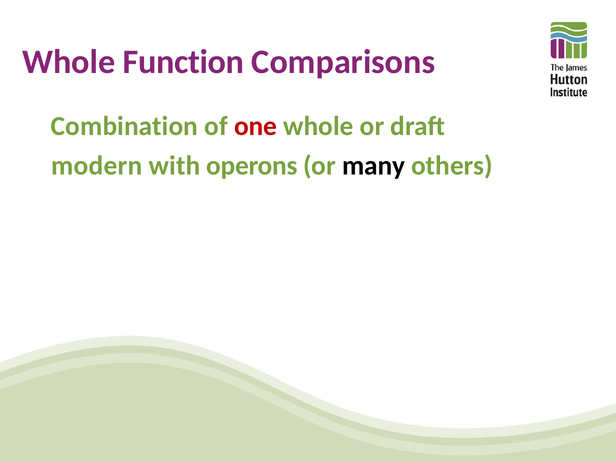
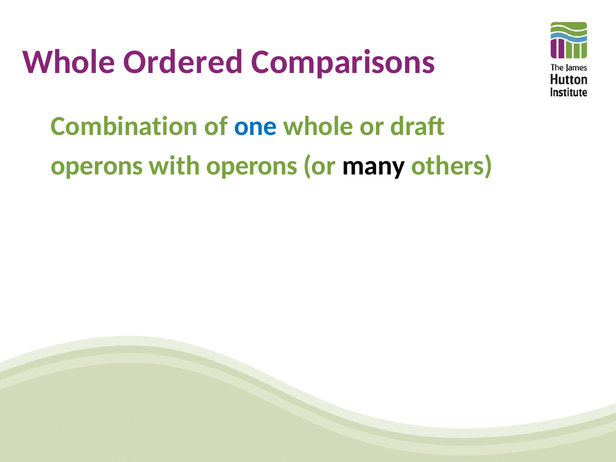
Function: Function -> Ordered
one colour: red -> blue
modern at (97, 166): modern -> operons
